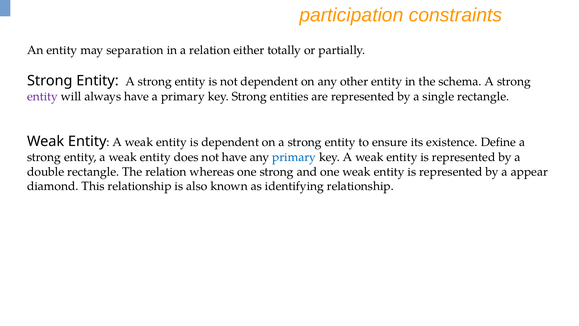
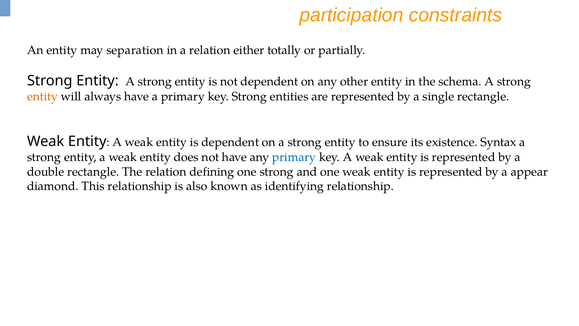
entity at (42, 96) colour: purple -> orange
Define: Define -> Syntax
whereas: whereas -> defining
